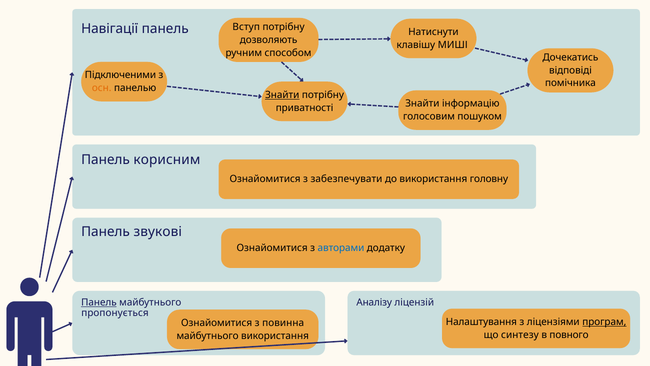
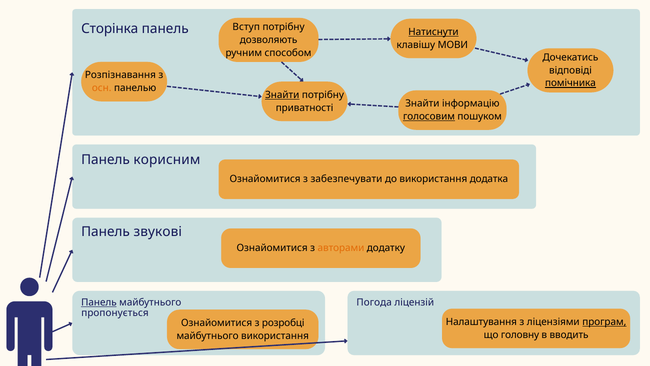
Навігації: Навігації -> Сторінка
Натиснути underline: none -> present
МИШІ: МИШІ -> МОВИ
Підключеними: Підключеними -> Розпізнавання
помічника underline: none -> present
голосовим underline: none -> present
головну: головну -> додатка
авторами colour: blue -> orange
Аналізу: Аналізу -> Погода
повинна: повинна -> розробці
синтезу: синтезу -> головну
повного: повного -> вводить
